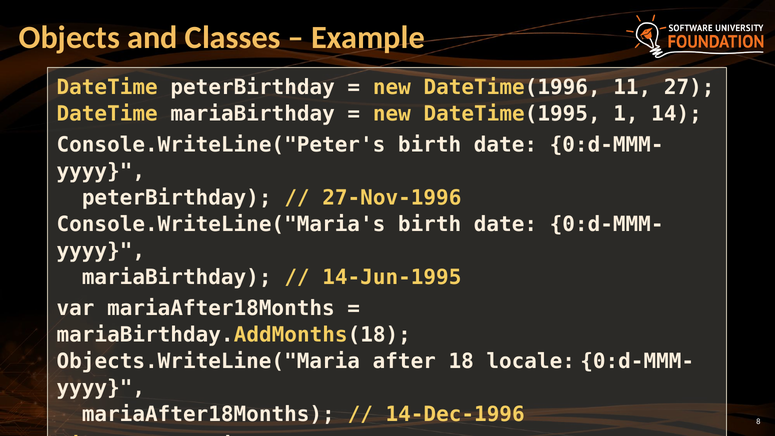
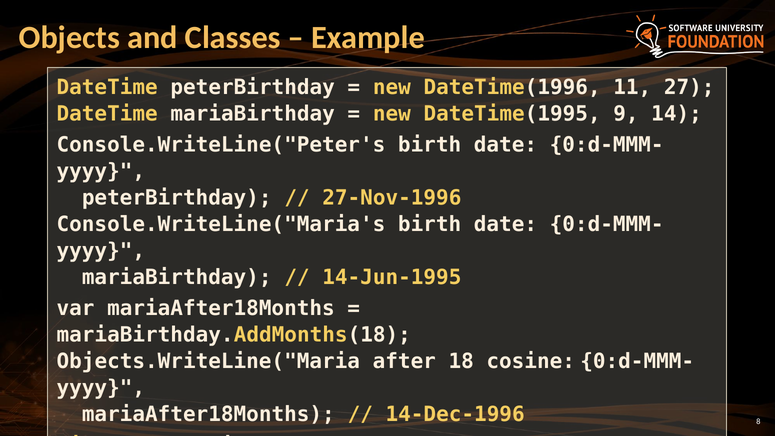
1: 1 -> 9
locale: locale -> cosine
